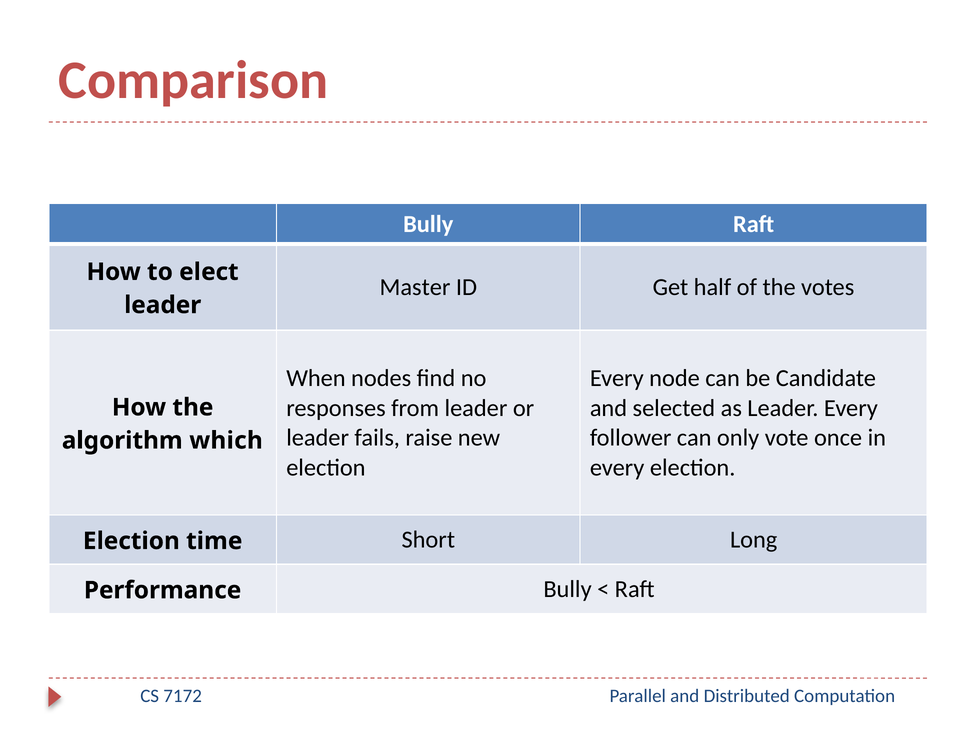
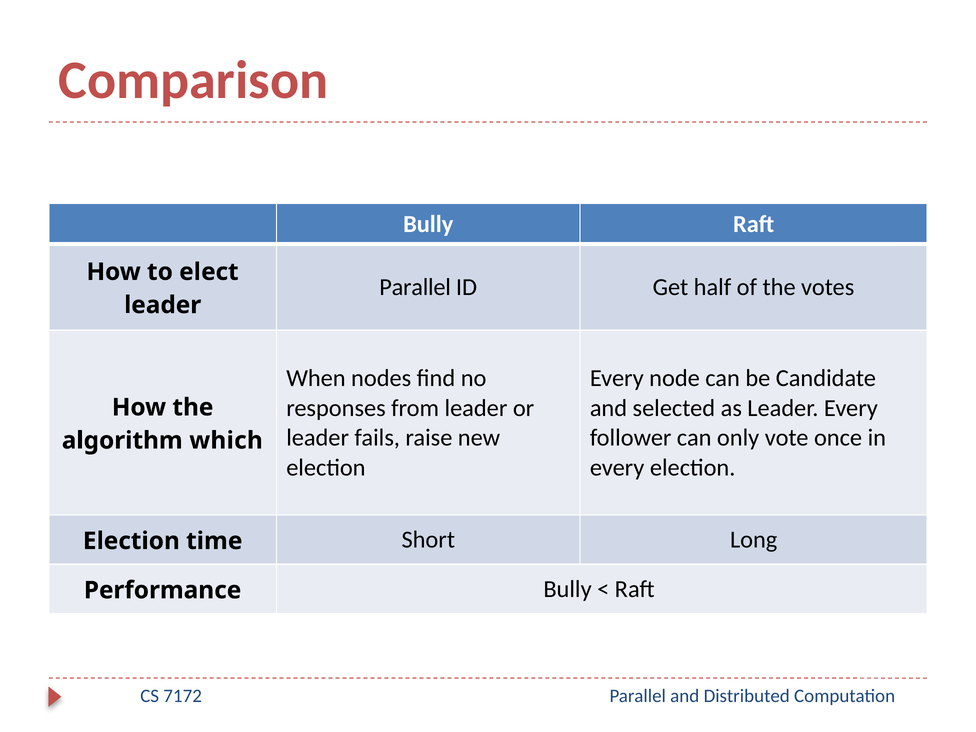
Master at (415, 287): Master -> Parallel
